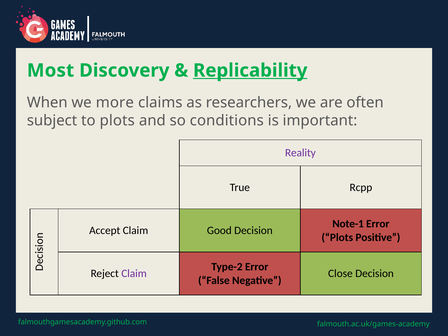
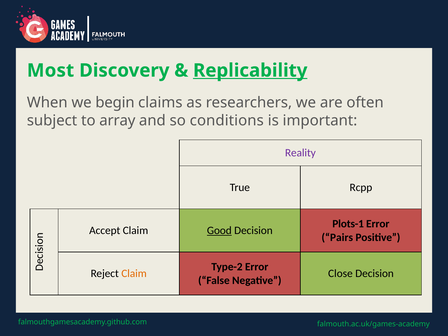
more: more -> begin
to plots: plots -> array
Note-1: Note-1 -> Plots-1
Good underline: none -> present
Plots at (337, 237): Plots -> Pairs
Claim at (134, 274) colour: purple -> orange
